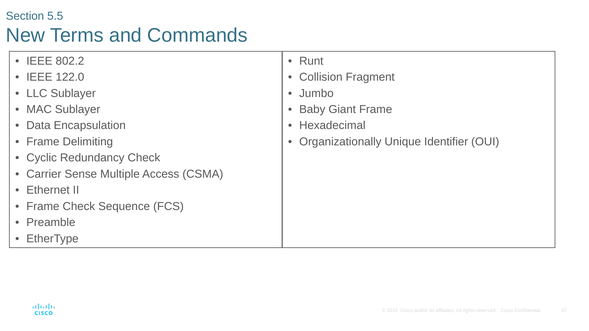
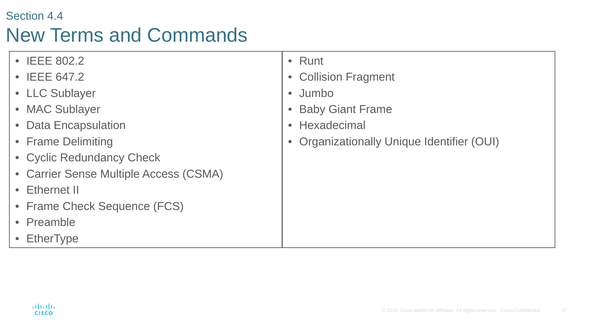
5.5: 5.5 -> 4.4
122.0: 122.0 -> 647.2
